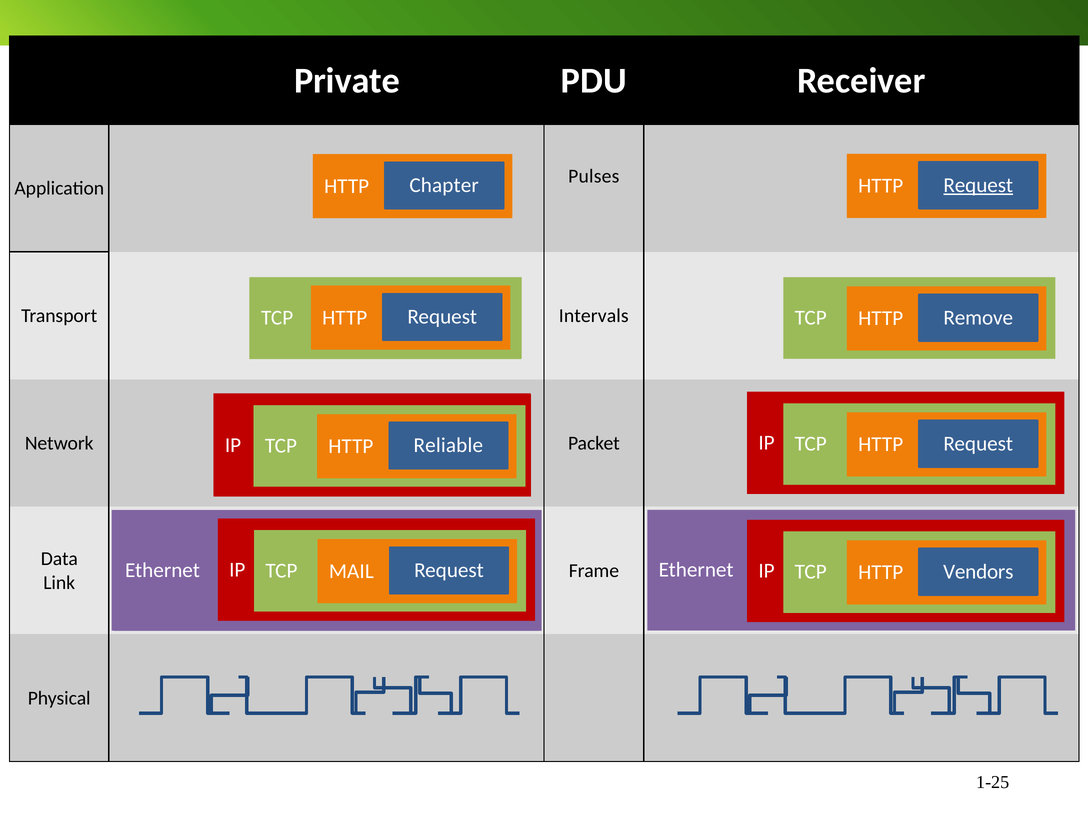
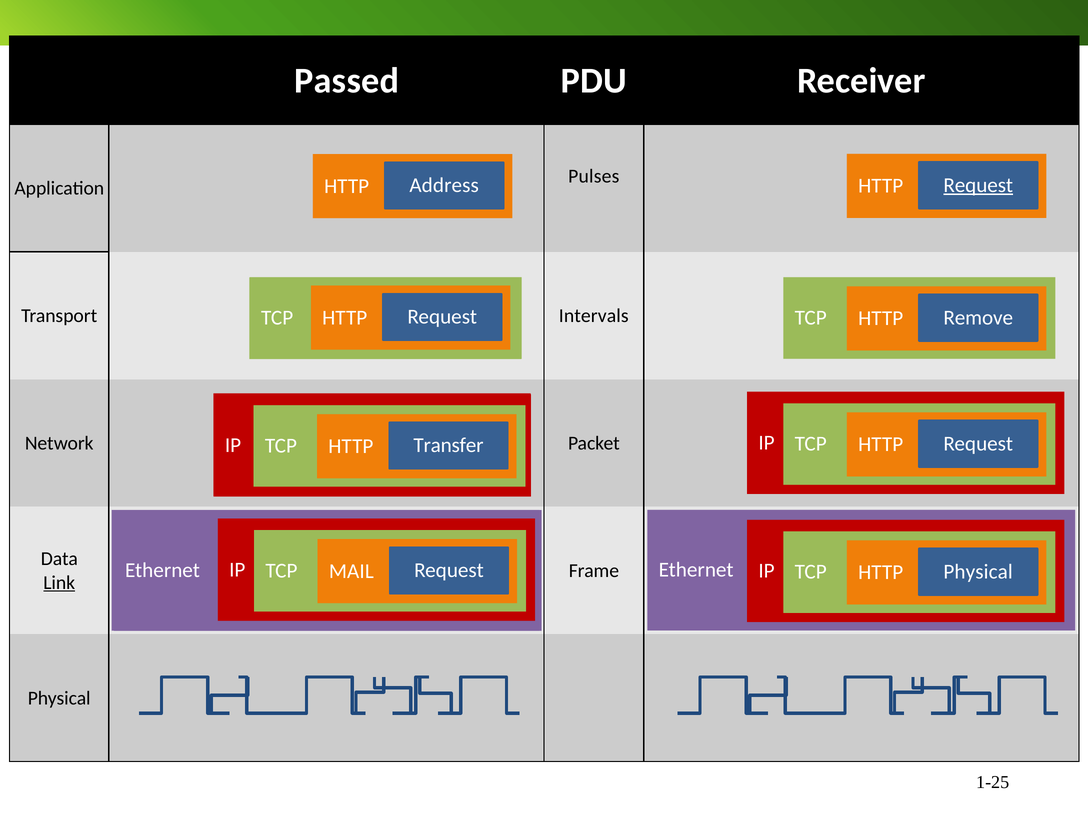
Private: Private -> Passed
Chapter: Chapter -> Address
Reliable: Reliable -> Transfer
HTTP Vendors: Vendors -> Physical
Link underline: none -> present
